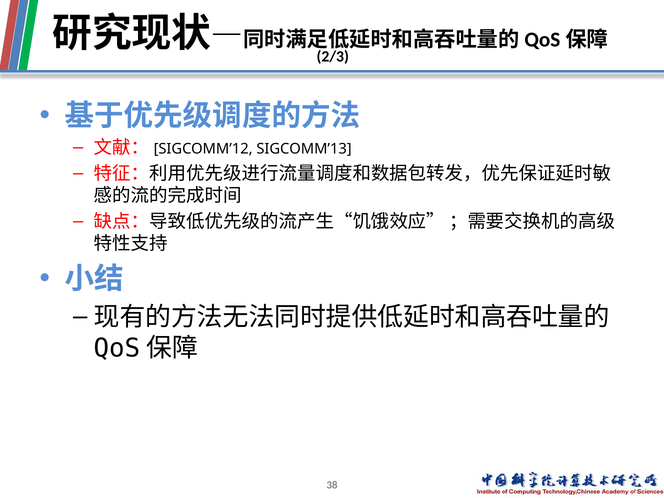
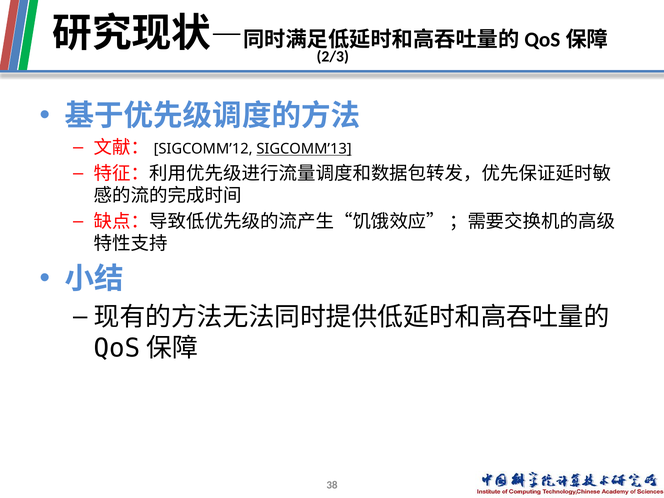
SIGCOMM’13 underline: none -> present
